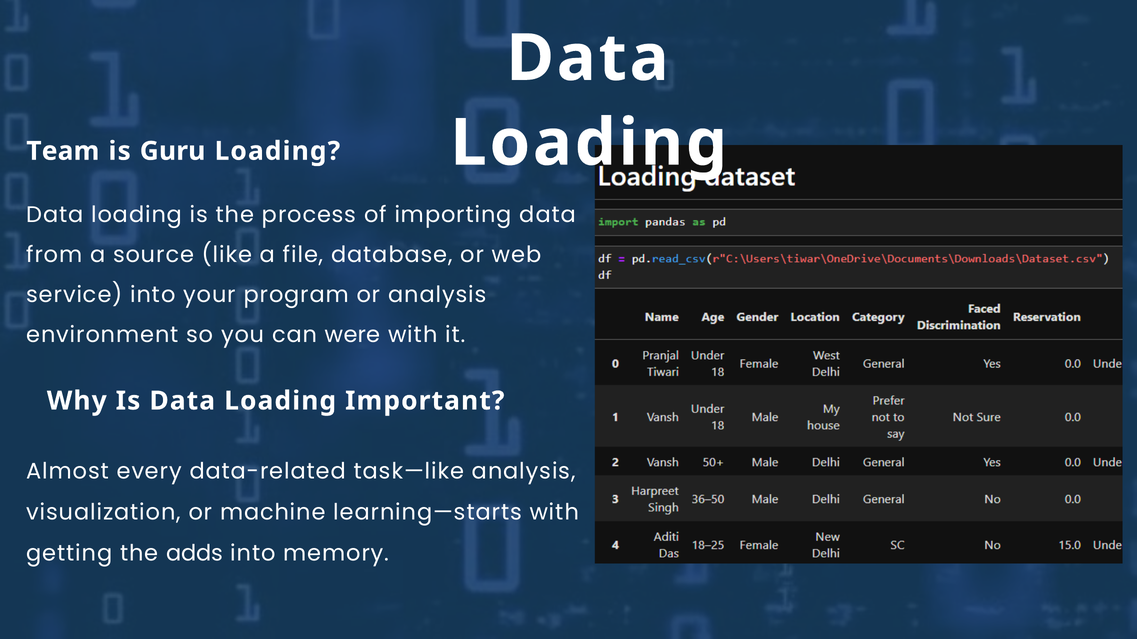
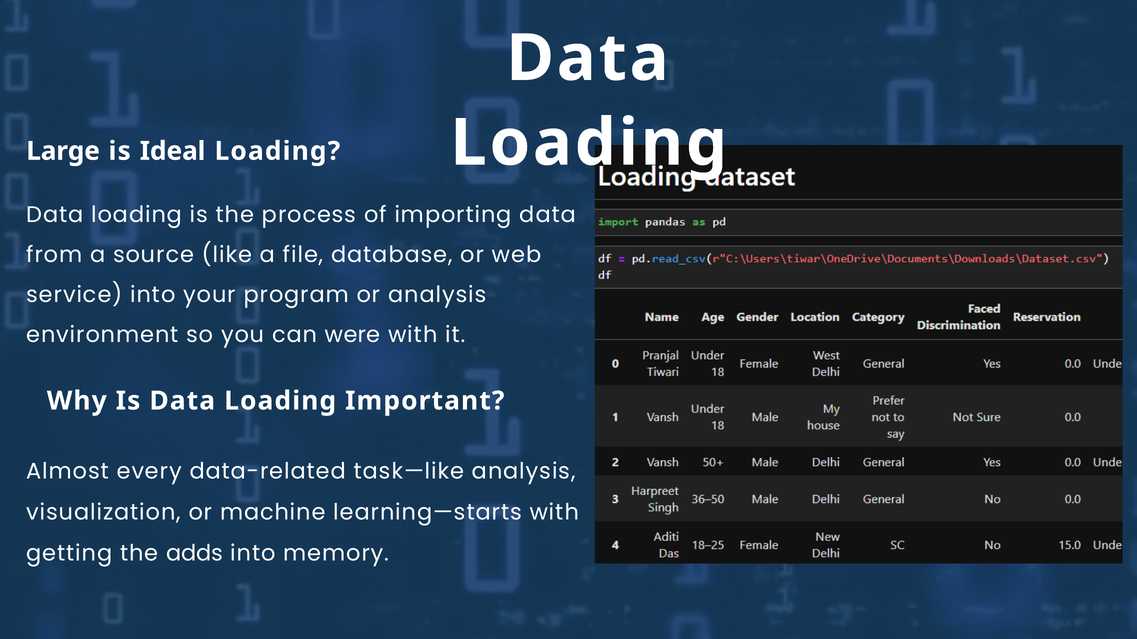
Team: Team -> Large
Guru: Guru -> Ideal
